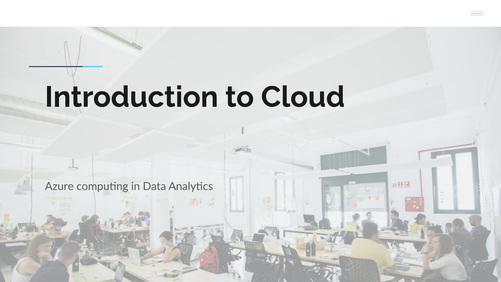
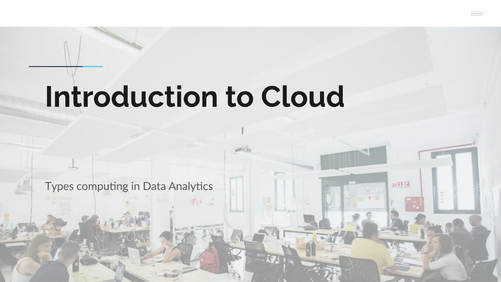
Azure: Azure -> Types
